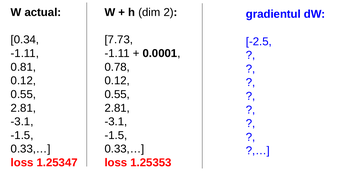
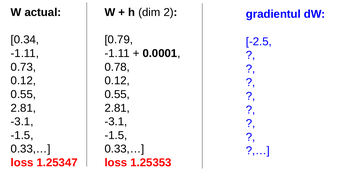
7.73: 7.73 -> 0.79
0.81: 0.81 -> 0.73
